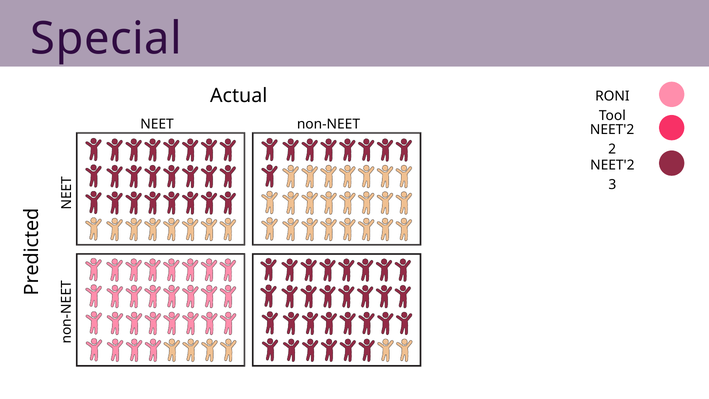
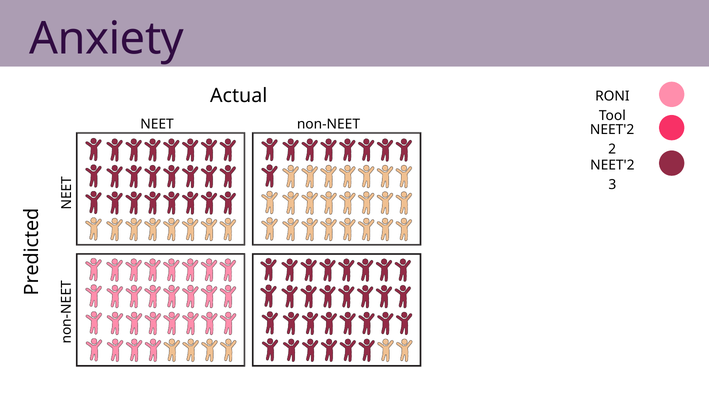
Special: Special -> Anxiety
